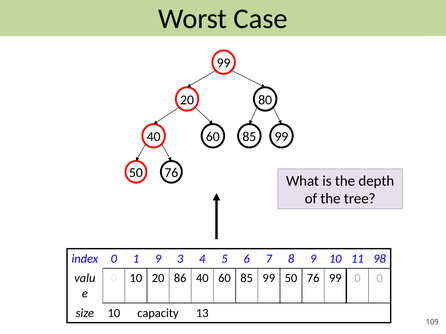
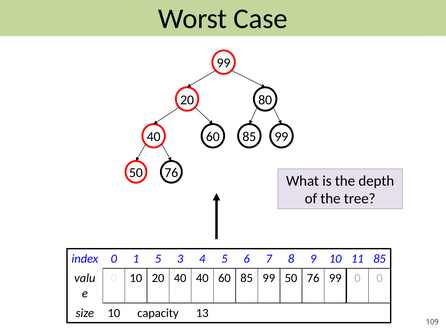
1 9: 9 -> 5
11 98: 98 -> 85
20 86: 86 -> 40
